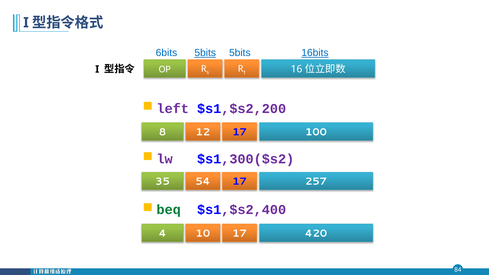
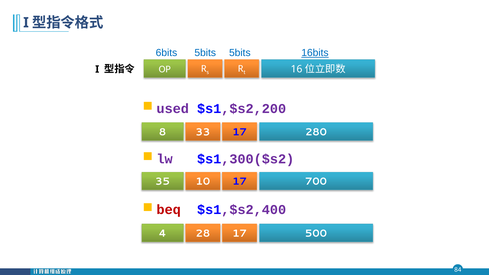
5bits at (205, 53) underline: present -> none
left: left -> used
12: 12 -> 33
100: 100 -> 280
54: 54 -> 10
257: 257 -> 700
beq colour: green -> red
10: 10 -> 28
420: 420 -> 500
